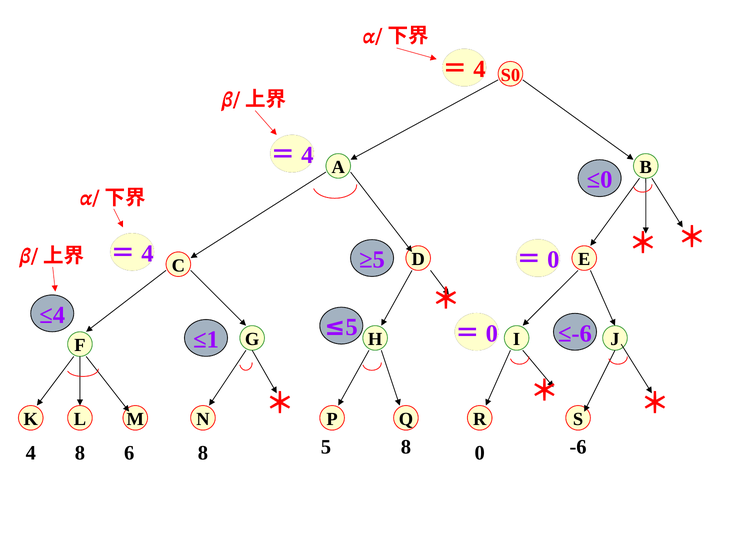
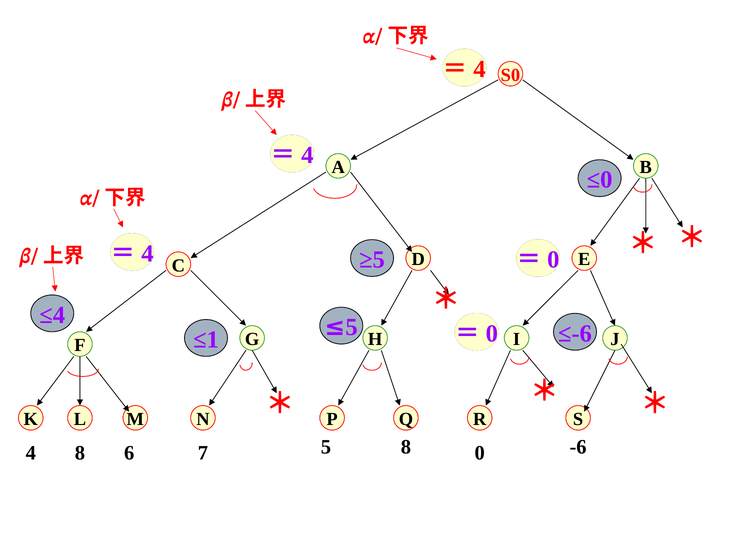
6 8: 8 -> 7
